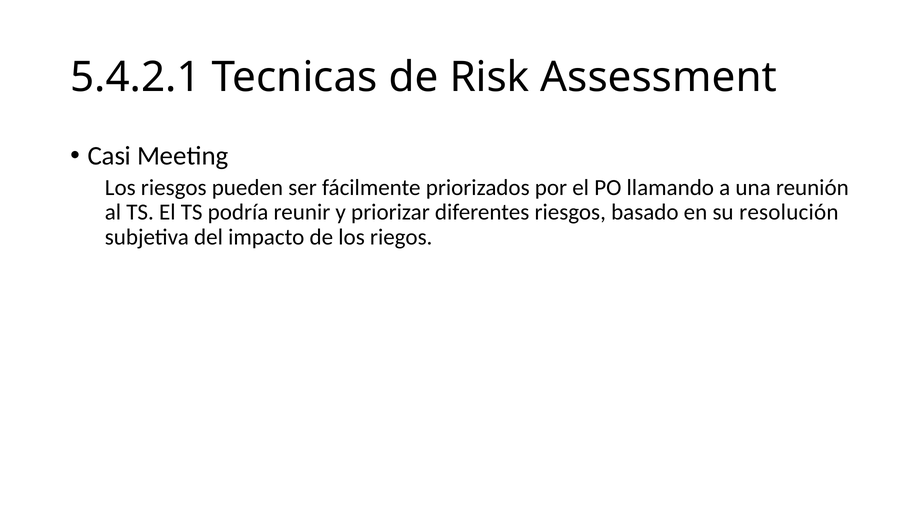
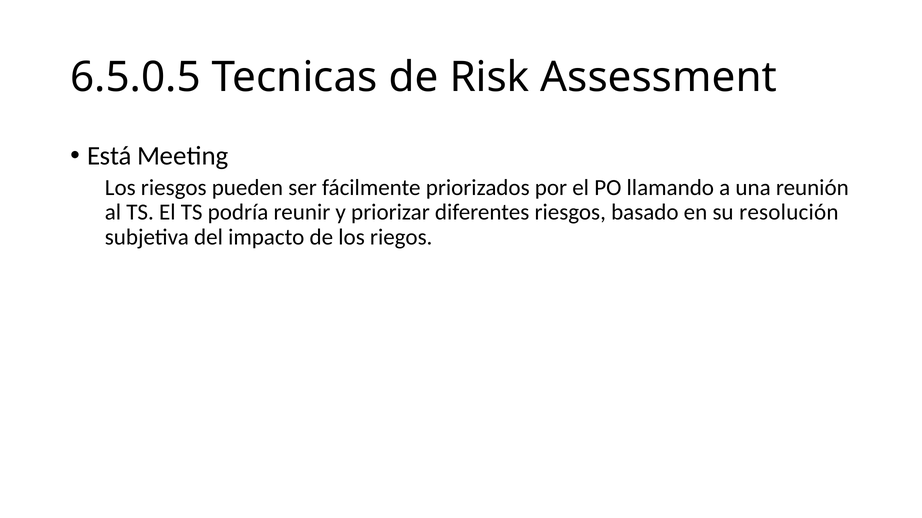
5.4.2.1: 5.4.2.1 -> 6.5.0.5
Casi: Casi -> Está
